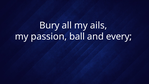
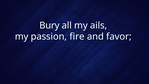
ball: ball -> fire
every: every -> favor
